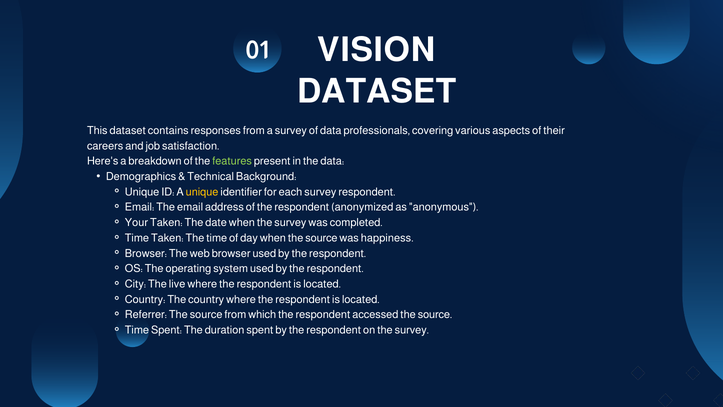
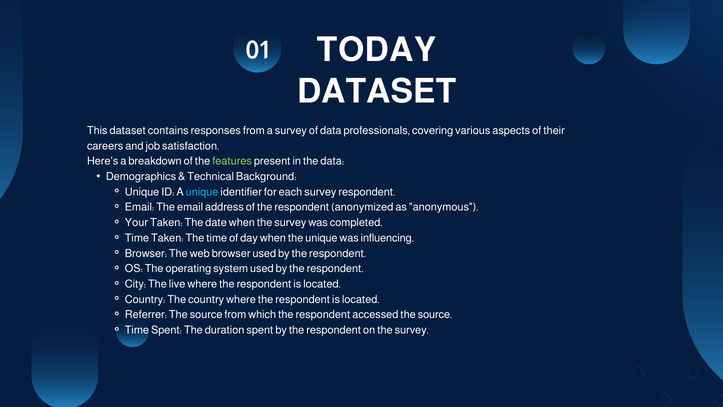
VISION: VISION -> TODAY
unique at (202, 192) colour: yellow -> light blue
when the source: source -> unique
happiness: happiness -> influencing
